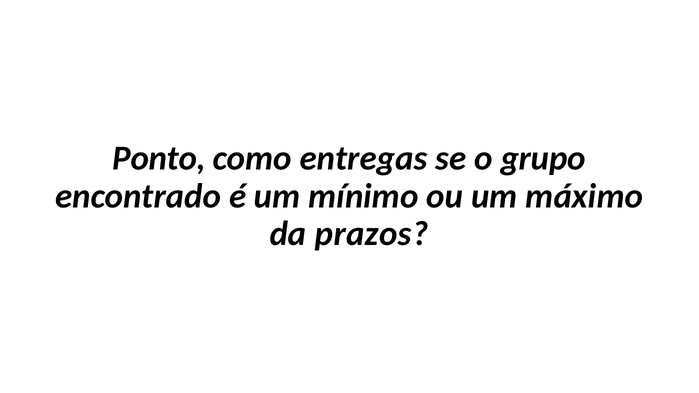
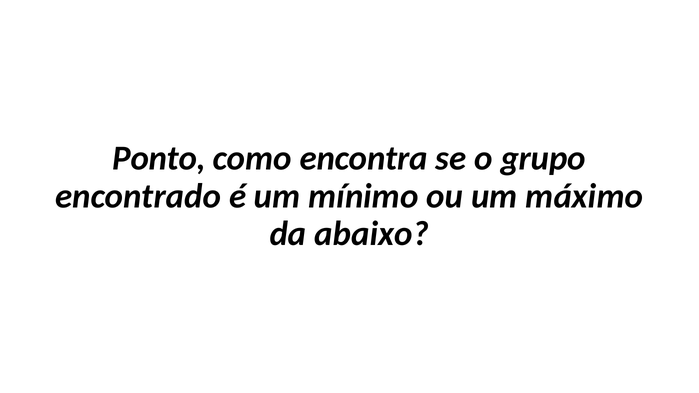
entregas: entregas -> encontra
prazos: prazos -> abaixo
